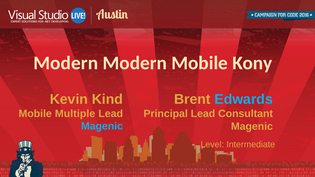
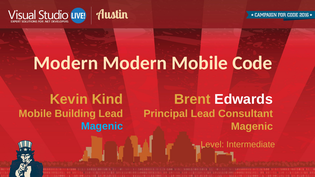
Kony: Kony -> Code
Edwards colour: light blue -> white
Multiple: Multiple -> Building
